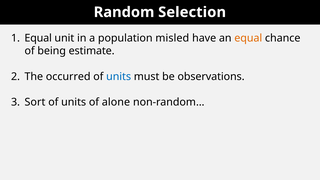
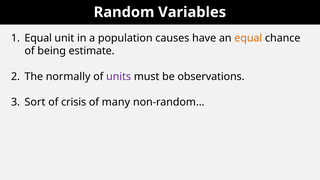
Selection: Selection -> Variables
misled: misled -> causes
occurred: occurred -> normally
units at (119, 77) colour: blue -> purple
units at (74, 102): units -> crisis
alone: alone -> many
